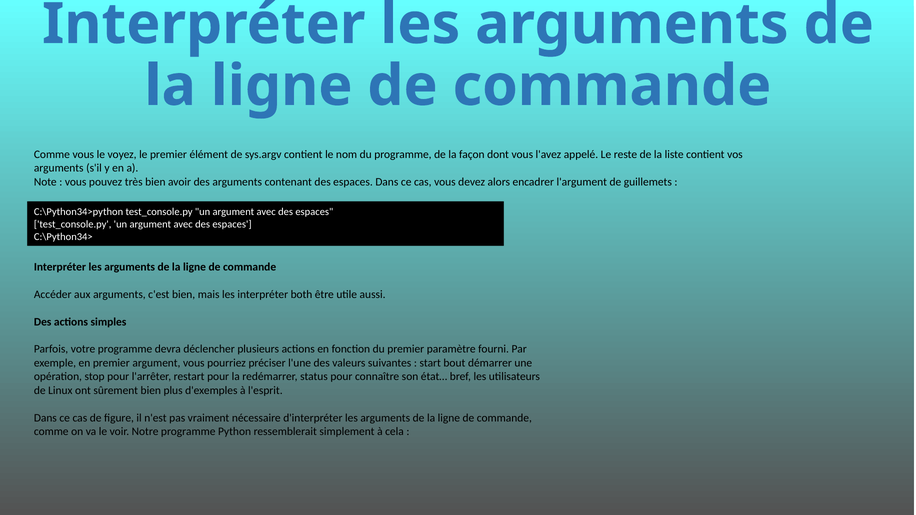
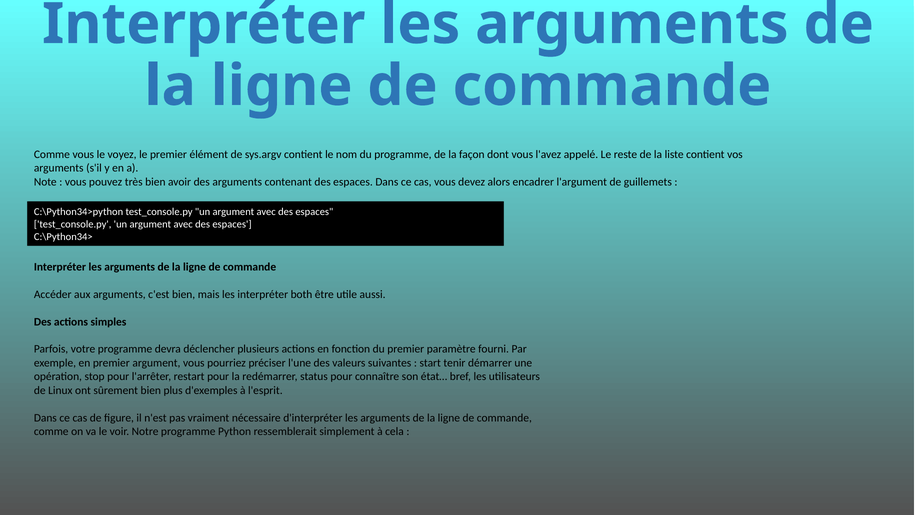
bout: bout -> tenir
